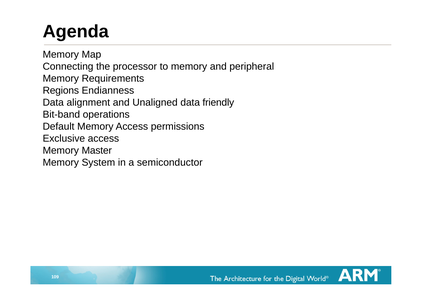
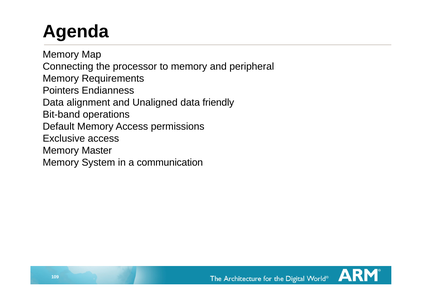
Regions: Regions -> Pointers
semiconductor: semiconductor -> communication
